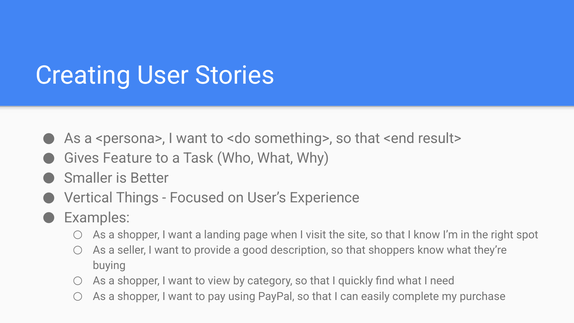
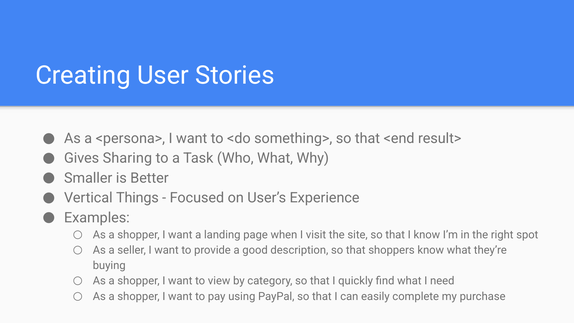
Feature: Feature -> Sharing
